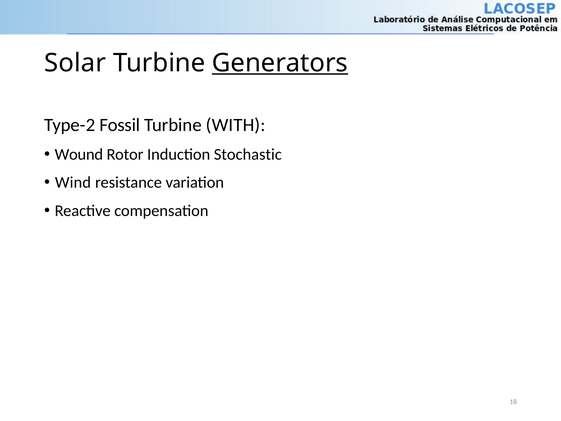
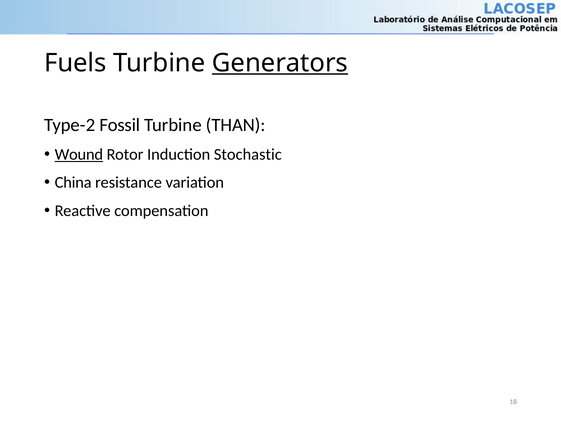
Solar: Solar -> Fuels
WITH: WITH -> THAN
Wound underline: none -> present
Wind: Wind -> China
